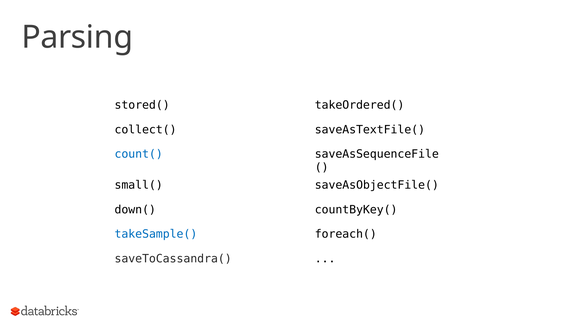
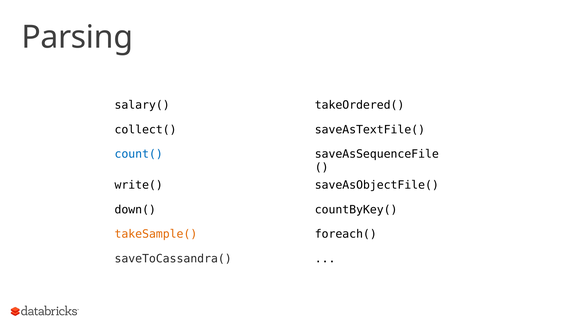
stored(: stored( -> salary(
small(: small( -> write(
takeSample( colour: blue -> orange
